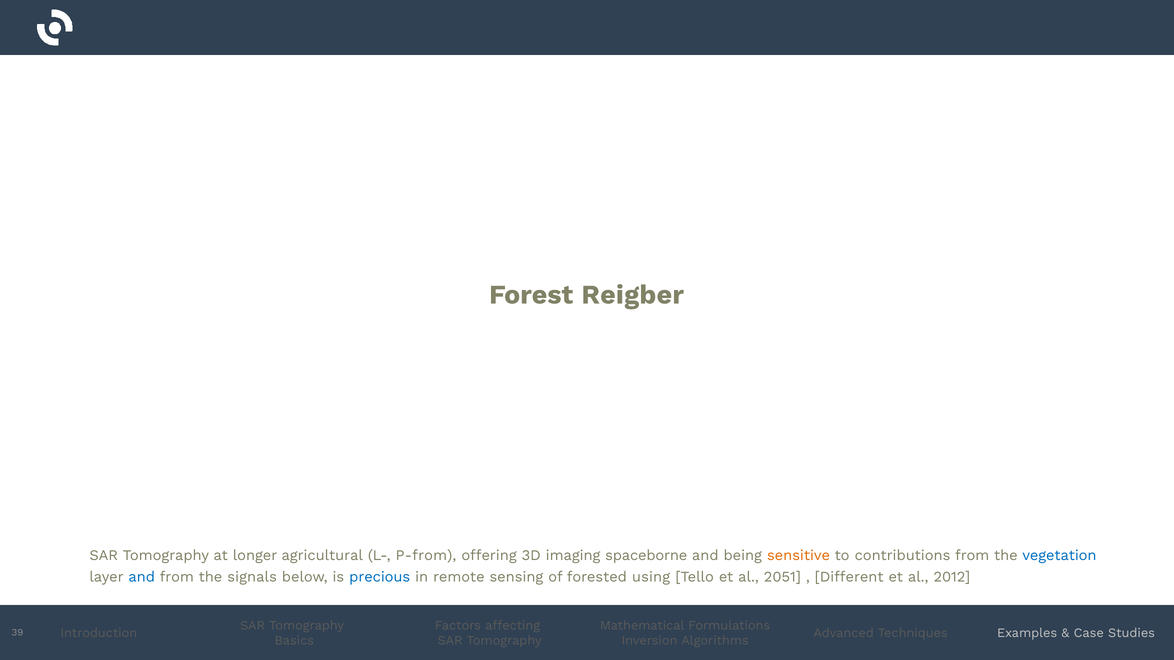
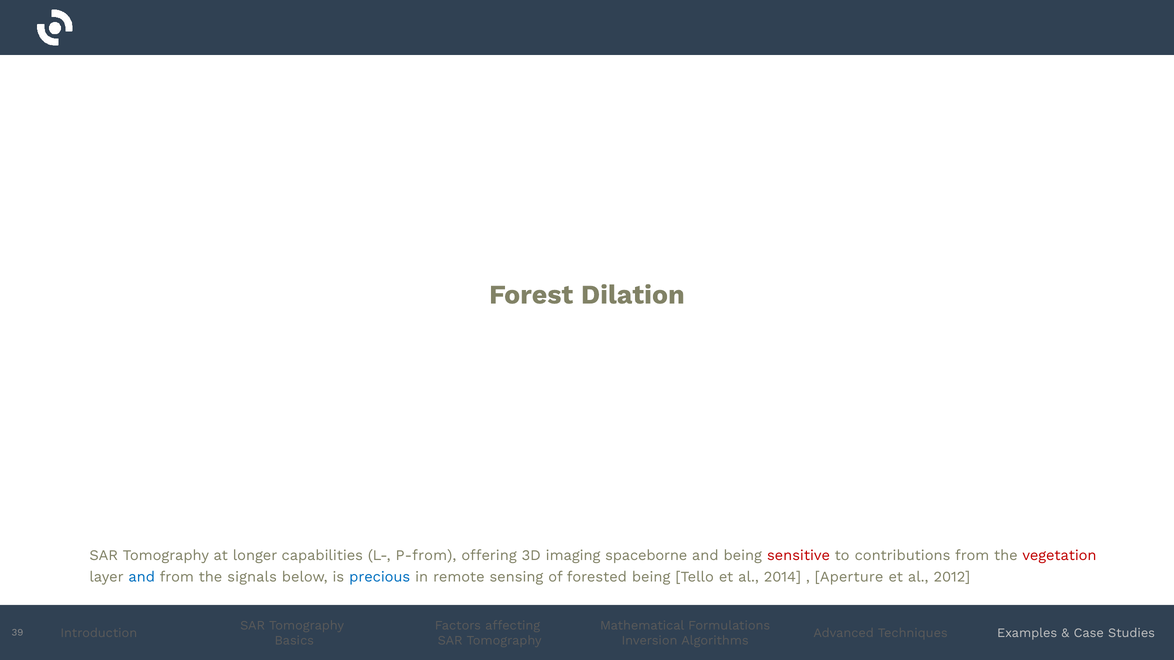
Reigber: Reigber -> Dilation
agricultural: agricultural -> capabilities
sensitive colour: orange -> red
vegetation colour: blue -> red
forested using: using -> being
2051: 2051 -> 2014
Different: Different -> Aperture
